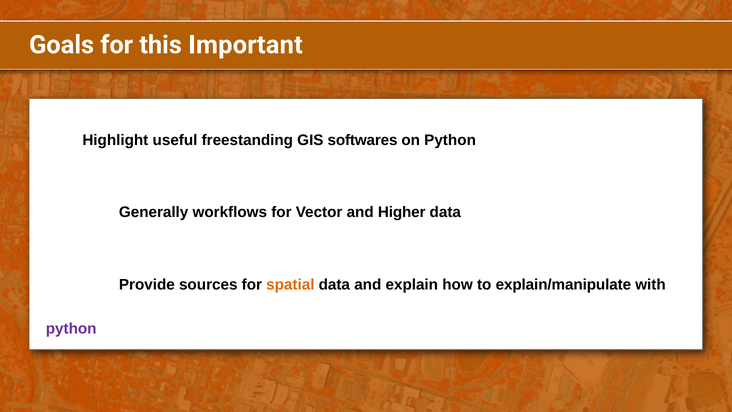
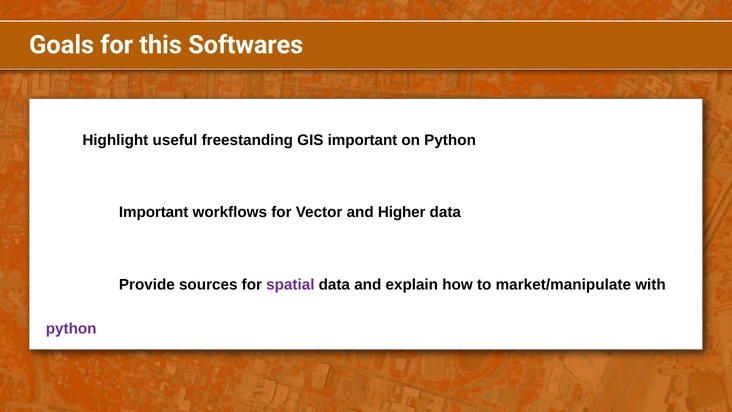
Important: Important -> Softwares
GIS softwares: softwares -> important
Generally at (154, 212): Generally -> Important
spatial colour: orange -> purple
explain/manipulate: explain/manipulate -> market/manipulate
